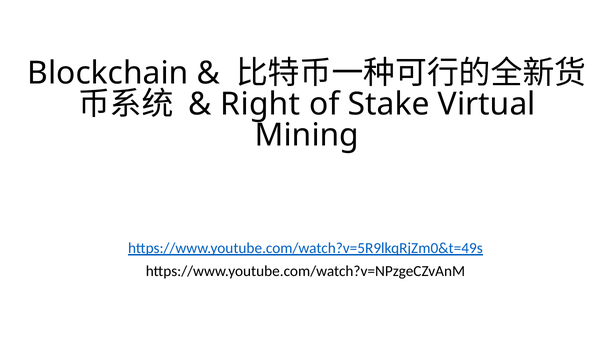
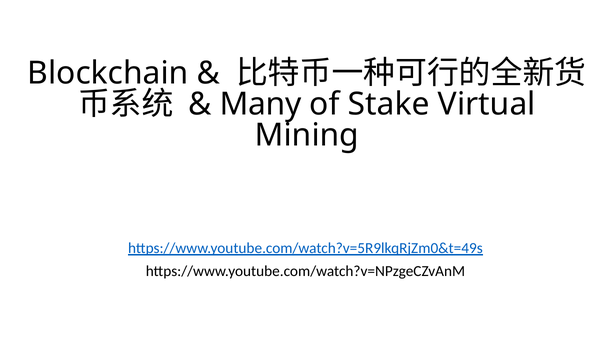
Right: Right -> Many
